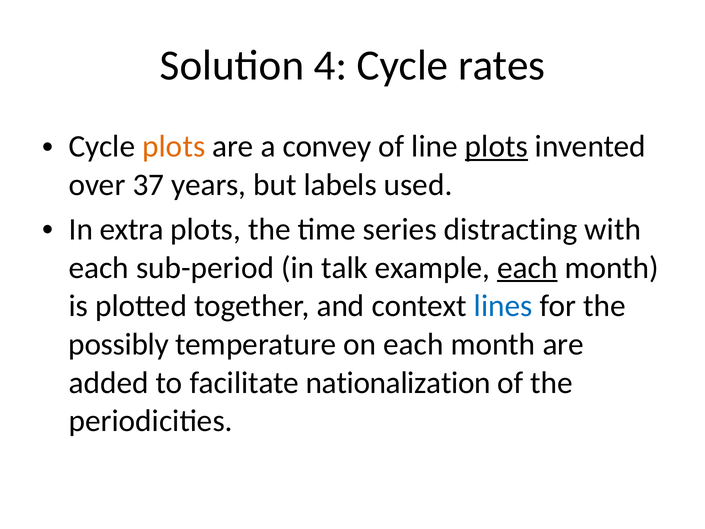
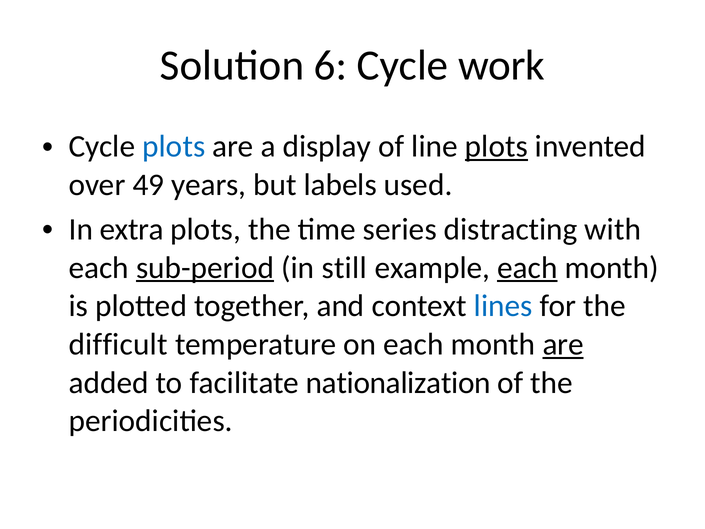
4: 4 -> 6
rates: rates -> work
plots at (174, 146) colour: orange -> blue
convey: convey -> display
37: 37 -> 49
sub-period underline: none -> present
talk: talk -> still
possibly: possibly -> difficult
are at (563, 344) underline: none -> present
